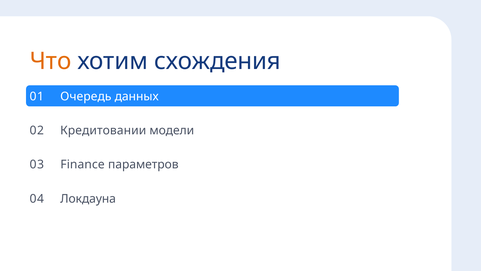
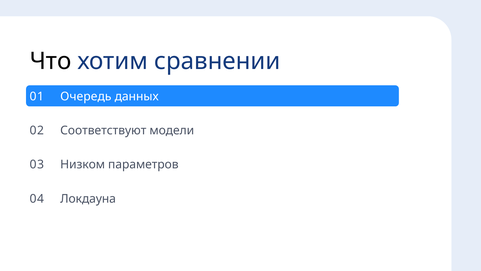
Что colour: orange -> black
схождения: схождения -> сравнении
Кредитовании: Кредитовании -> Соответствуют
Finance: Finance -> Низком
